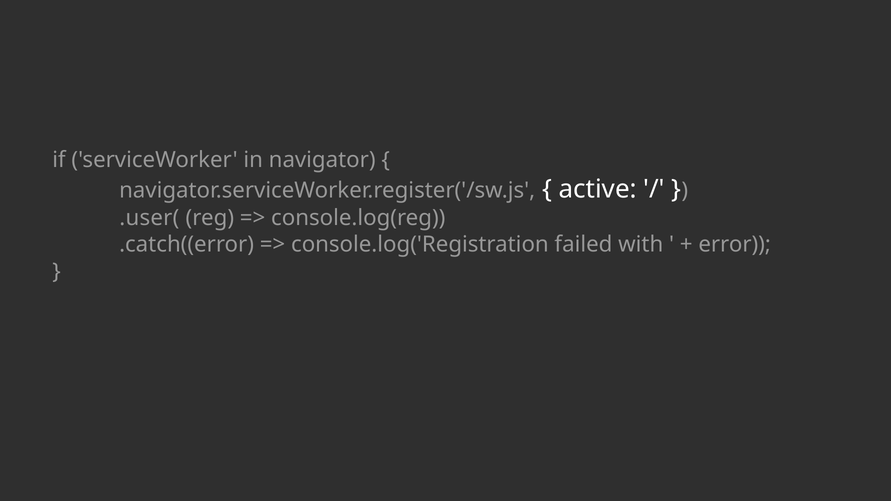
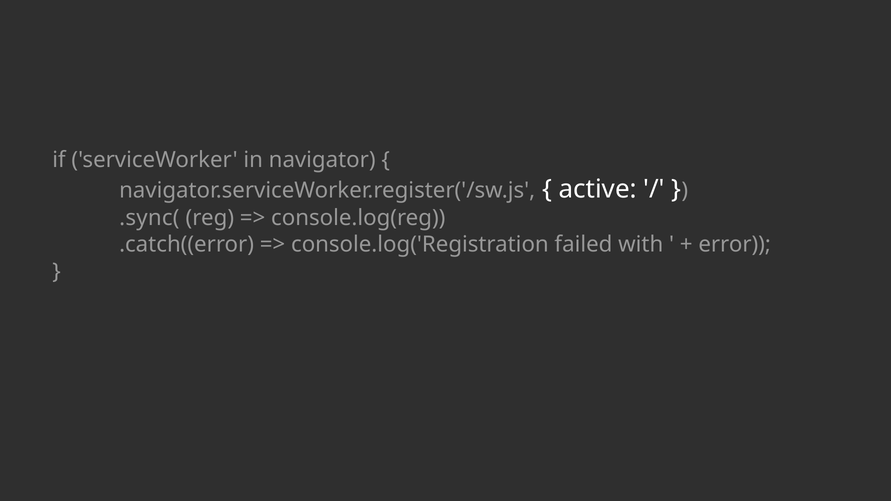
.user(: .user( -> .sync(
